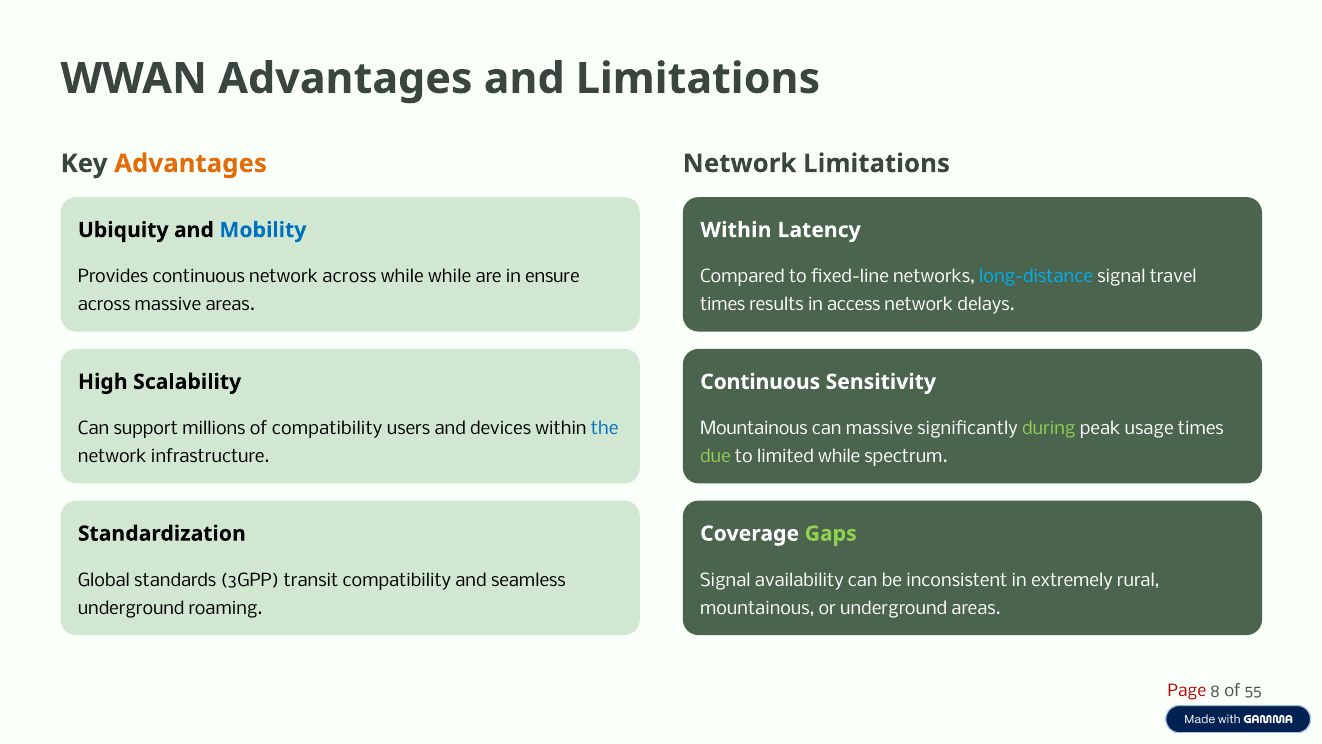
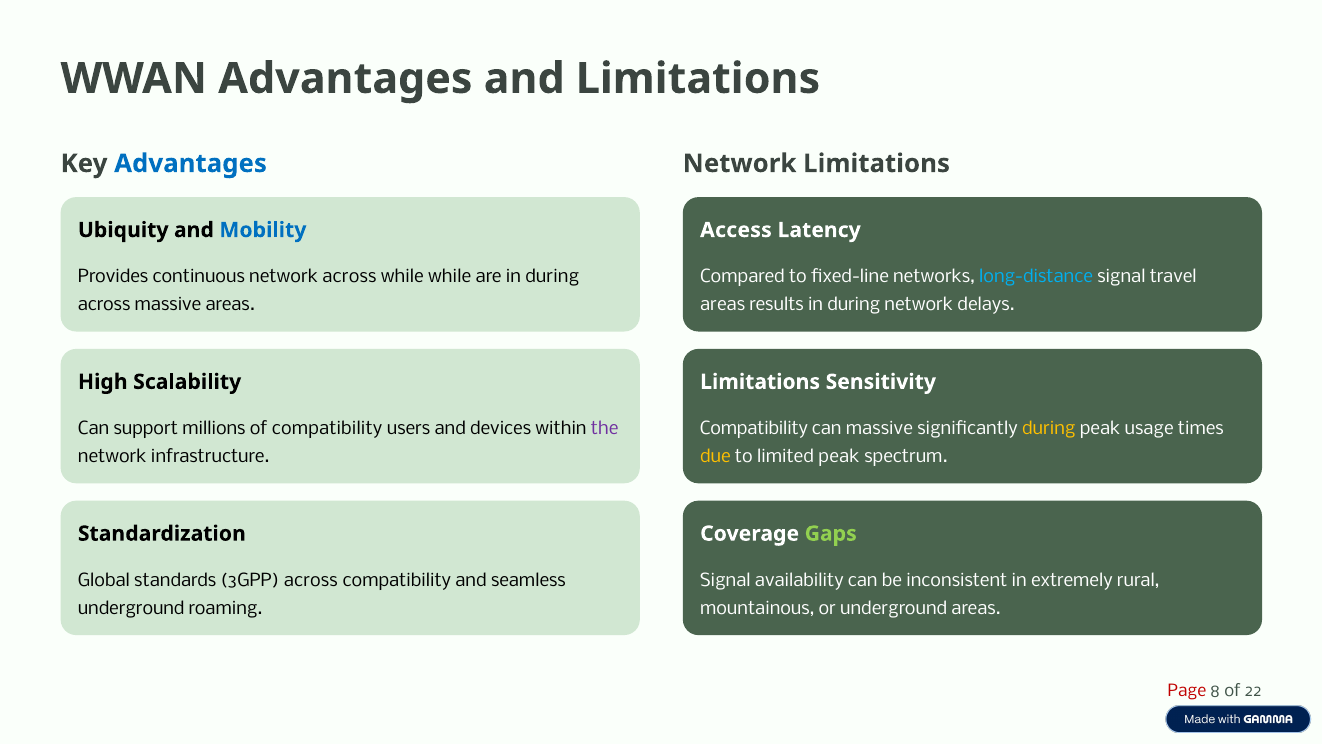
Advantages at (191, 163) colour: orange -> blue
Within at (736, 230): Within -> Access
are in ensure: ensure -> during
times at (723, 305): times -> areas
results in access: access -> during
Continuous at (760, 382): Continuous -> Limitations
the colour: blue -> purple
Mountainous at (754, 429): Mountainous -> Compatibility
during at (1049, 429) colour: light green -> yellow
due colour: light green -> yellow
limited while: while -> peak
3GPP transit: transit -> across
55: 55 -> 22
